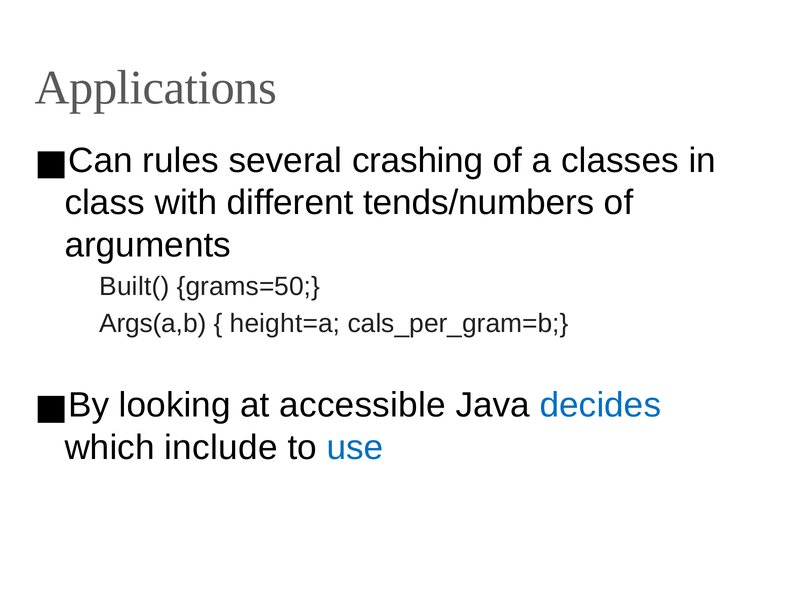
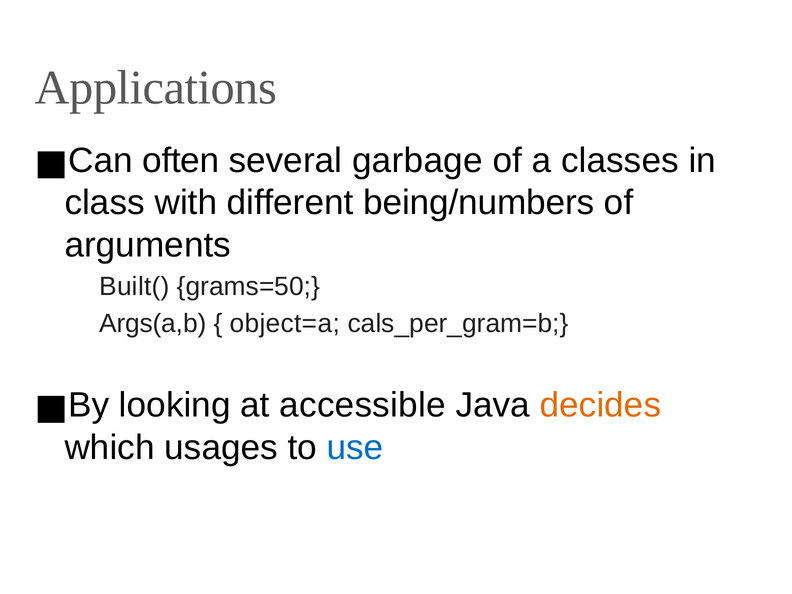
rules: rules -> often
crashing: crashing -> garbage
tends/numbers: tends/numbers -> being/numbers
height=a: height=a -> object=a
decides colour: blue -> orange
include: include -> usages
